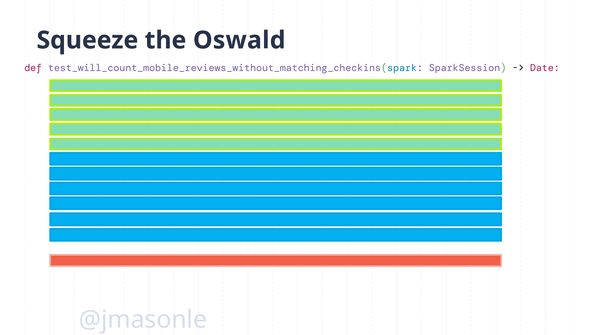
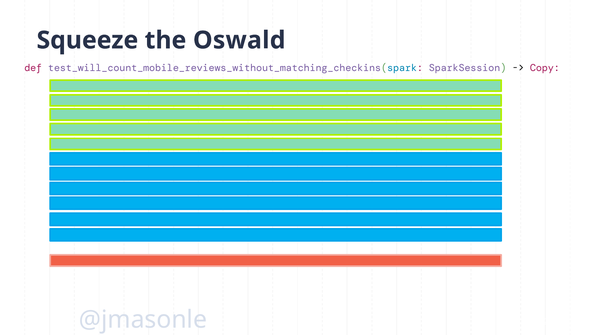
Date: Date -> Copy
